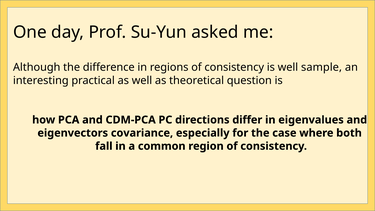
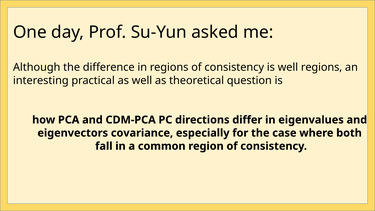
well sample: sample -> regions
